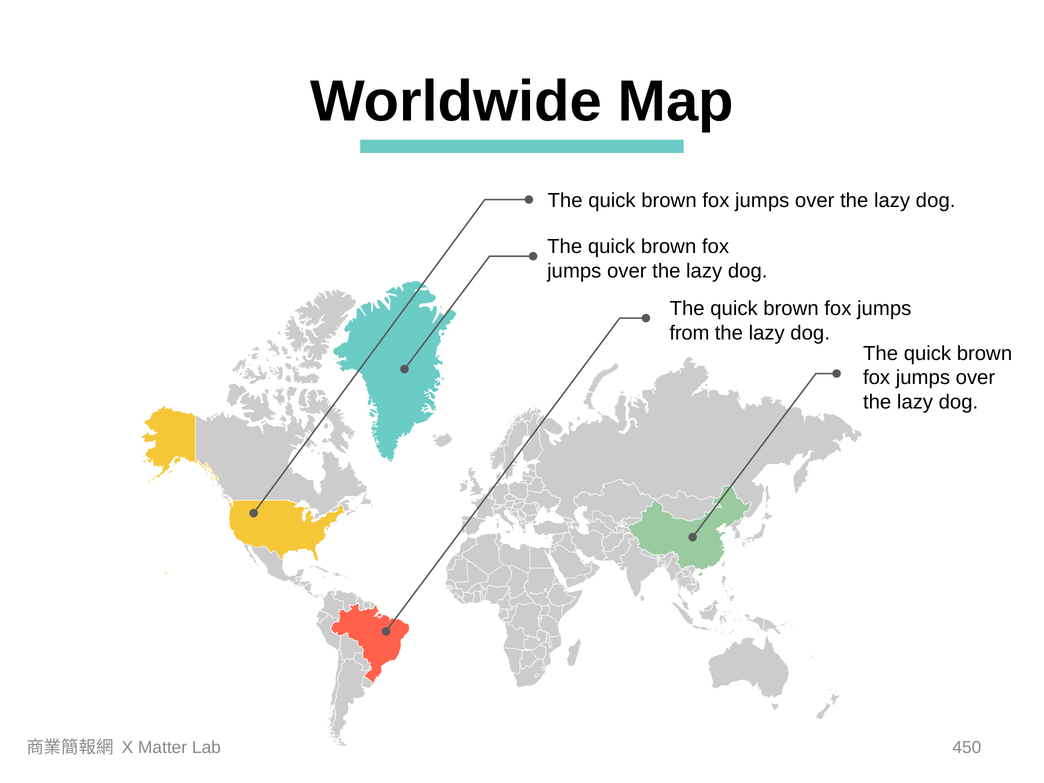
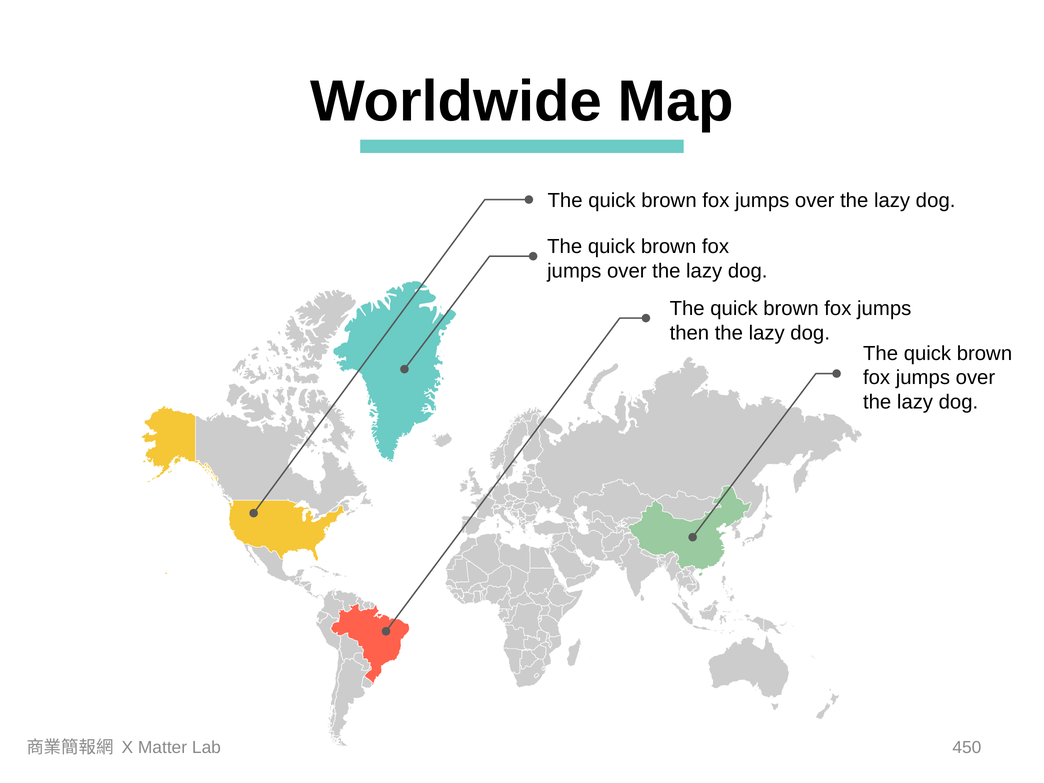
from: from -> then
